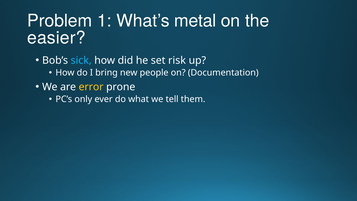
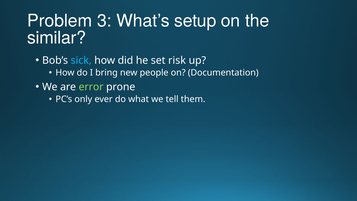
1: 1 -> 3
metal: metal -> setup
easier: easier -> similar
error colour: yellow -> light green
